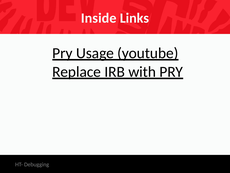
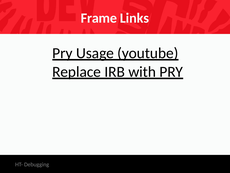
Inside: Inside -> Frame
